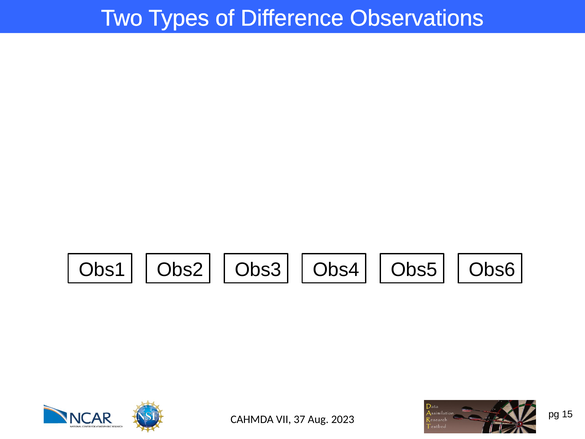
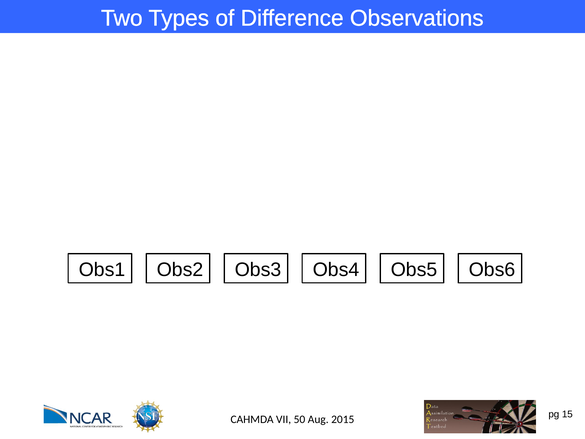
37: 37 -> 50
2023: 2023 -> 2015
